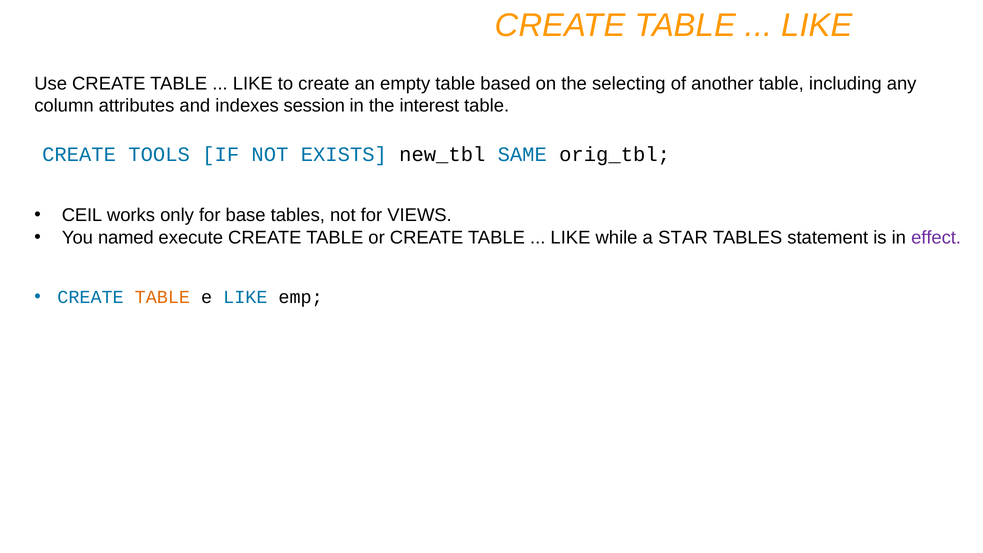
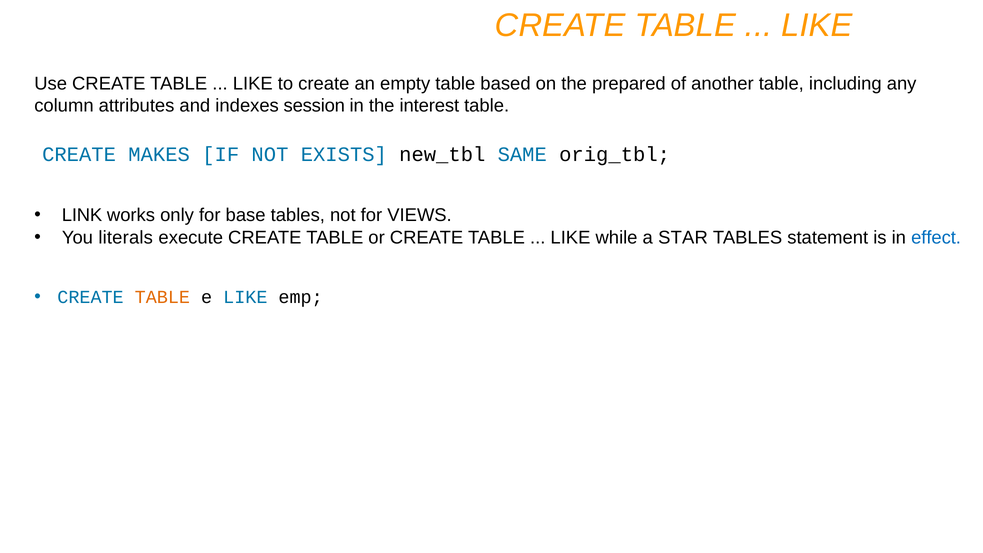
selecting: selecting -> prepared
TOOLS: TOOLS -> MAKES
CEIL: CEIL -> LINK
named: named -> literals
effect colour: purple -> blue
